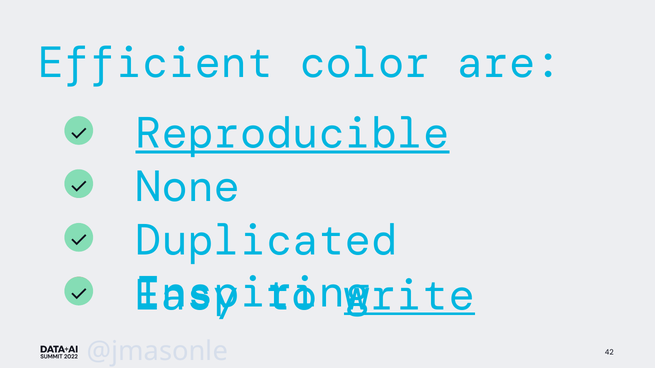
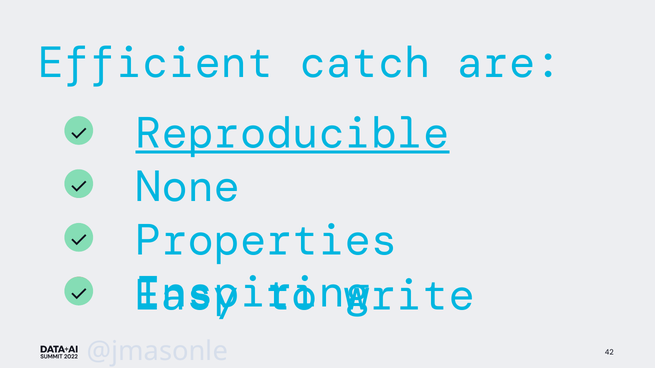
color: color -> catch
Duplicated: Duplicated -> Properties
write underline: present -> none
